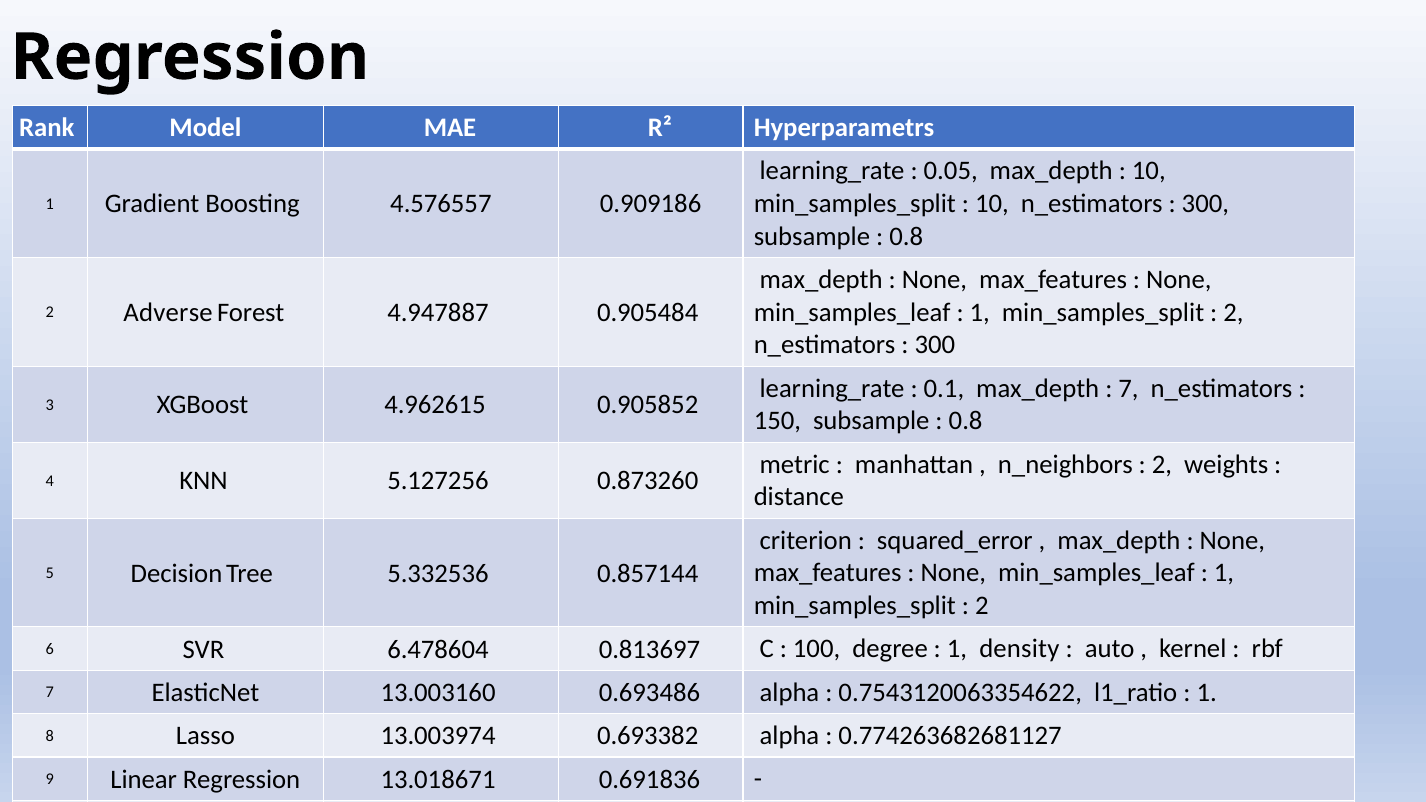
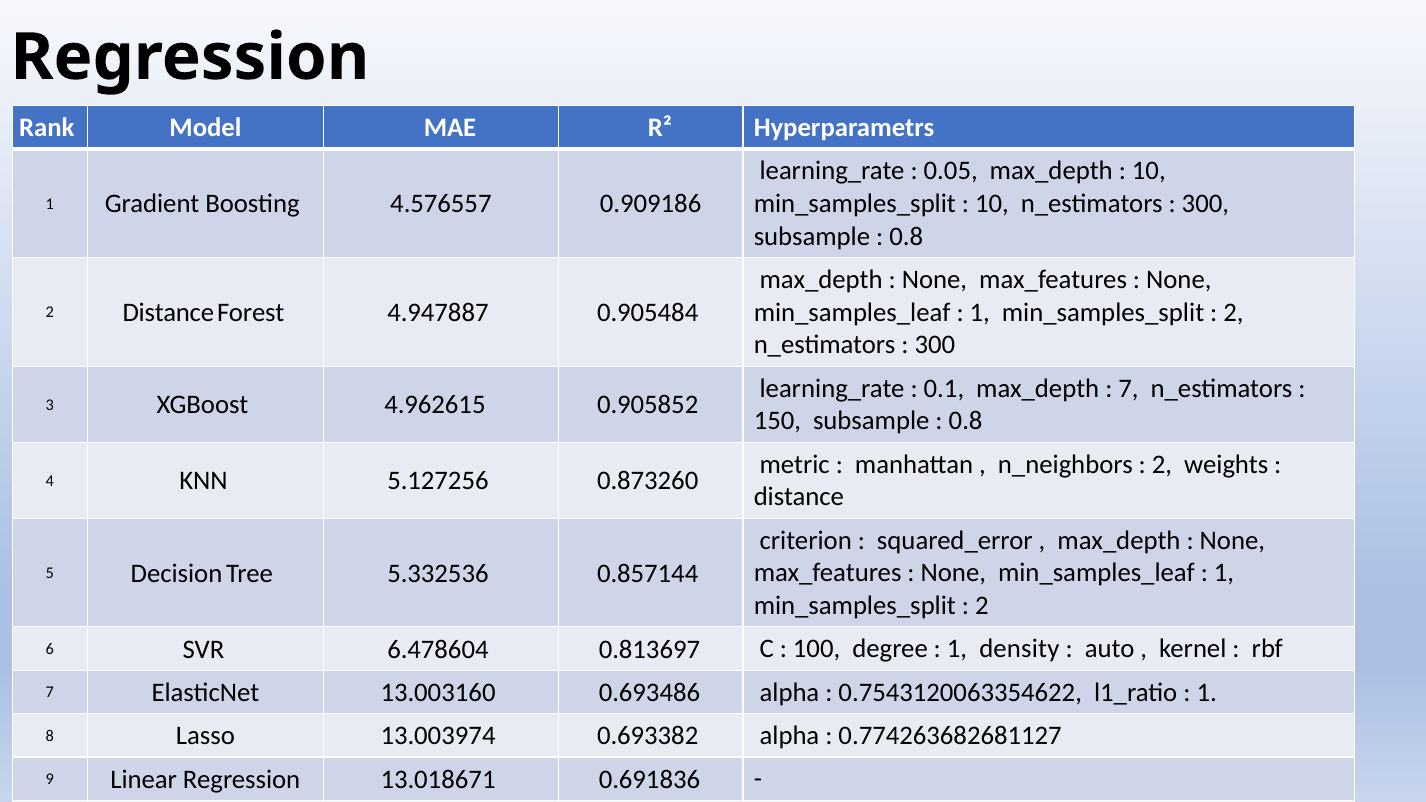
2 Adverse: Adverse -> Distance
